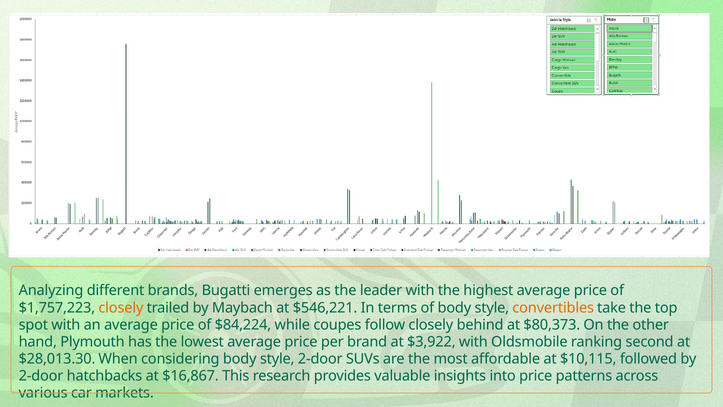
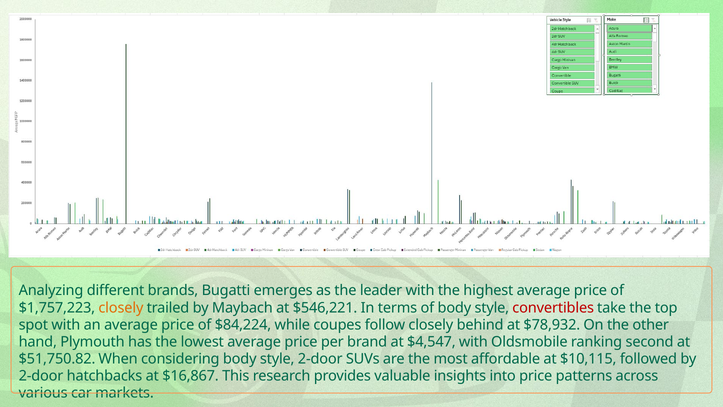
convertibles colour: orange -> red
$80,373: $80,373 -> $78,932
$3,922: $3,922 -> $4,547
$28,013.30: $28,013.30 -> $51,750.82
